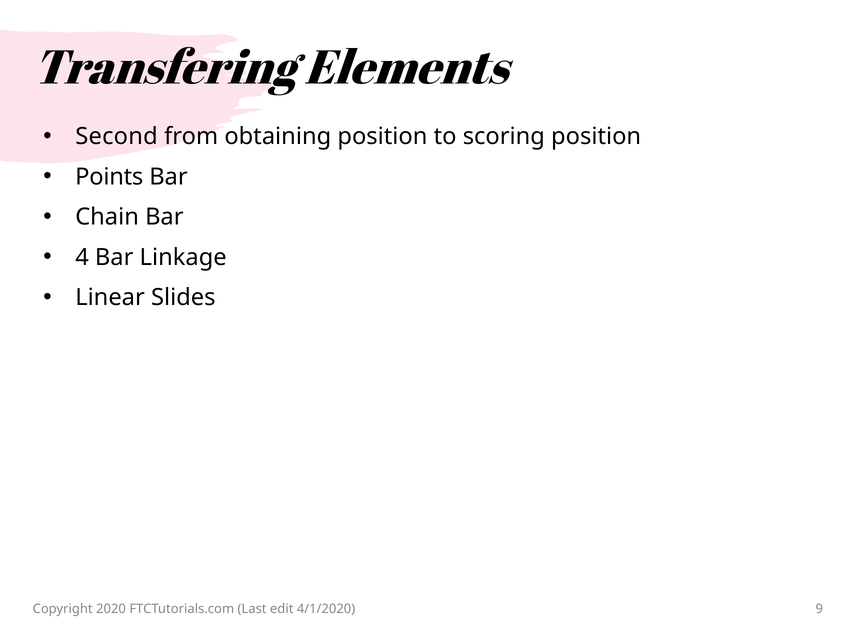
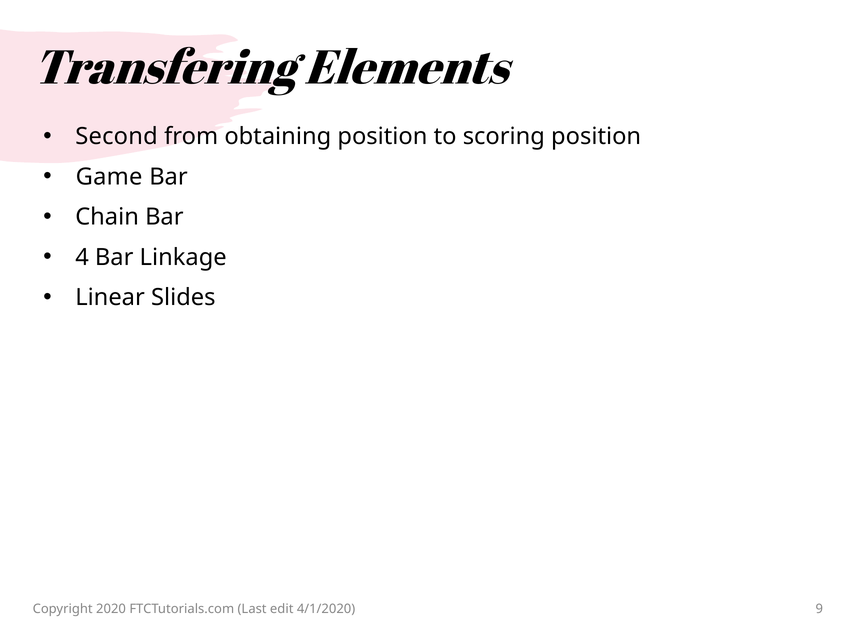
Points: Points -> Game
